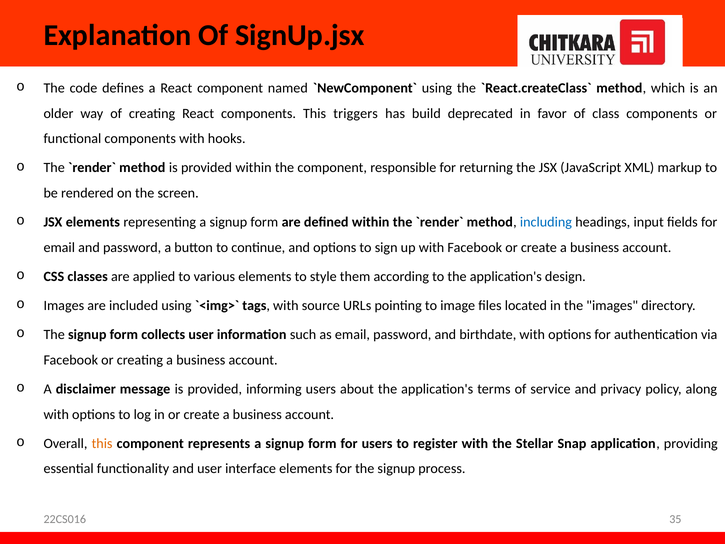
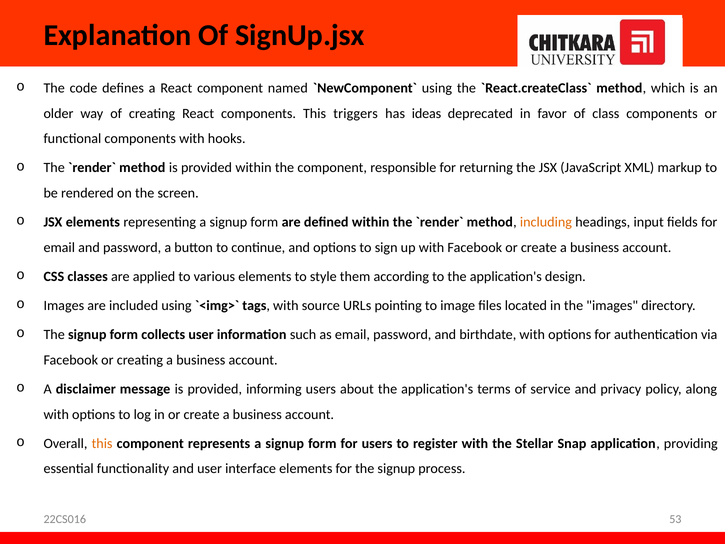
build: build -> ideas
including colour: blue -> orange
35: 35 -> 53
